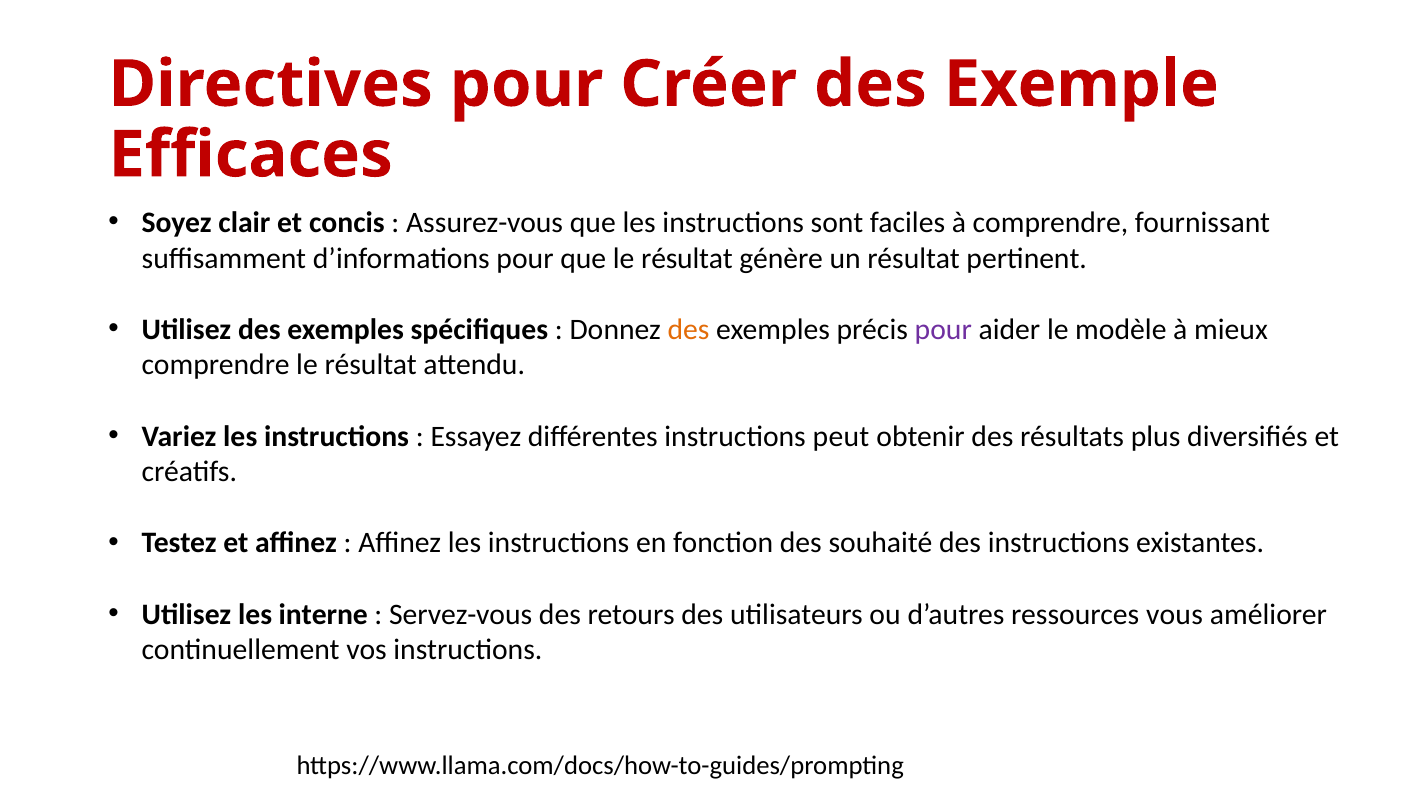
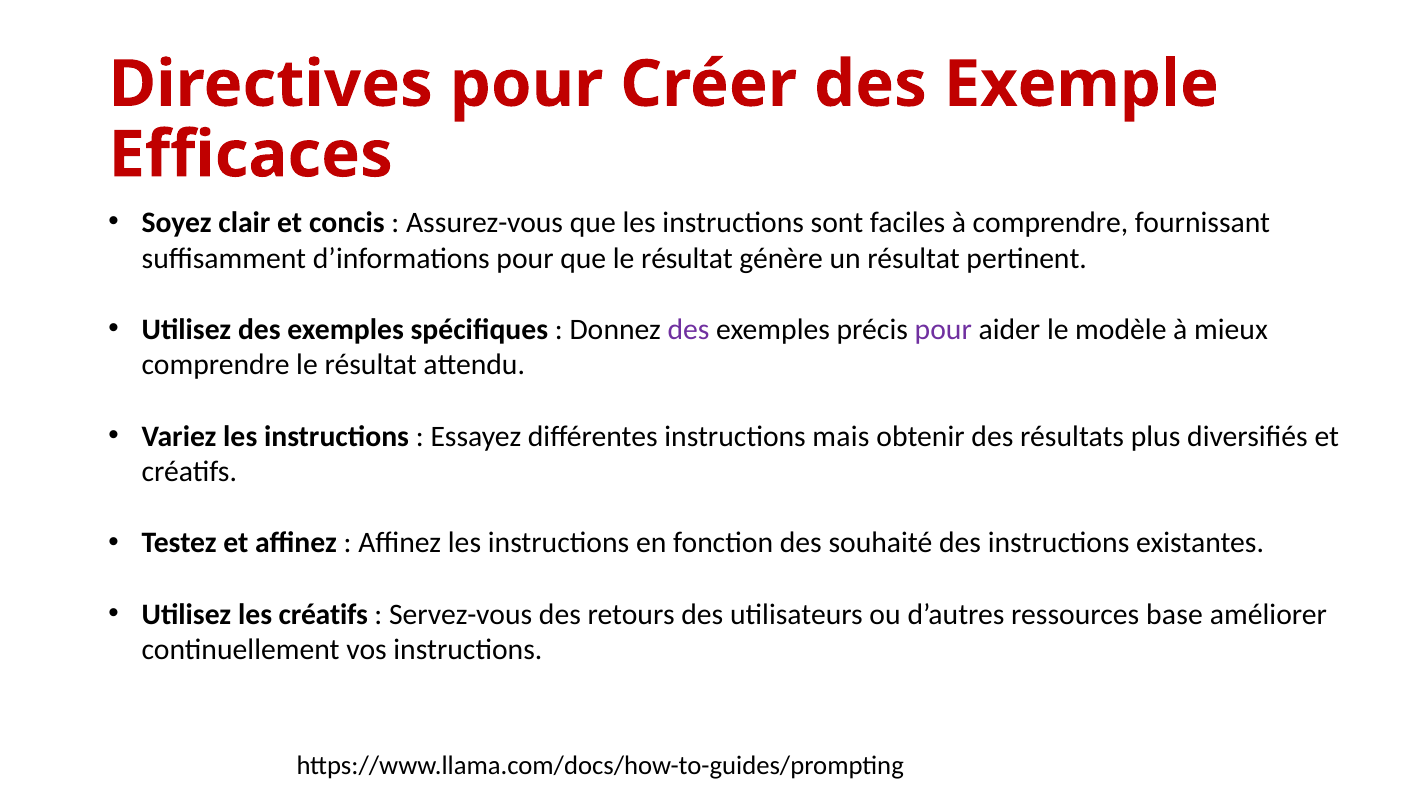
des at (689, 329) colour: orange -> purple
peut: peut -> mais
les interne: interne -> créatifs
vous: vous -> base
